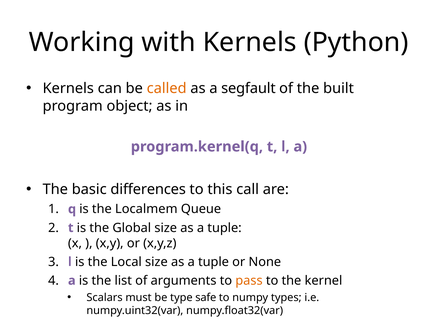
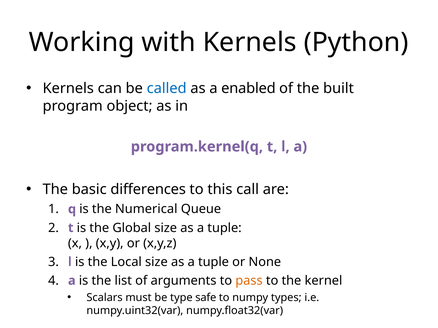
called colour: orange -> blue
segfault: segfault -> enabled
Localmem: Localmem -> Numerical
